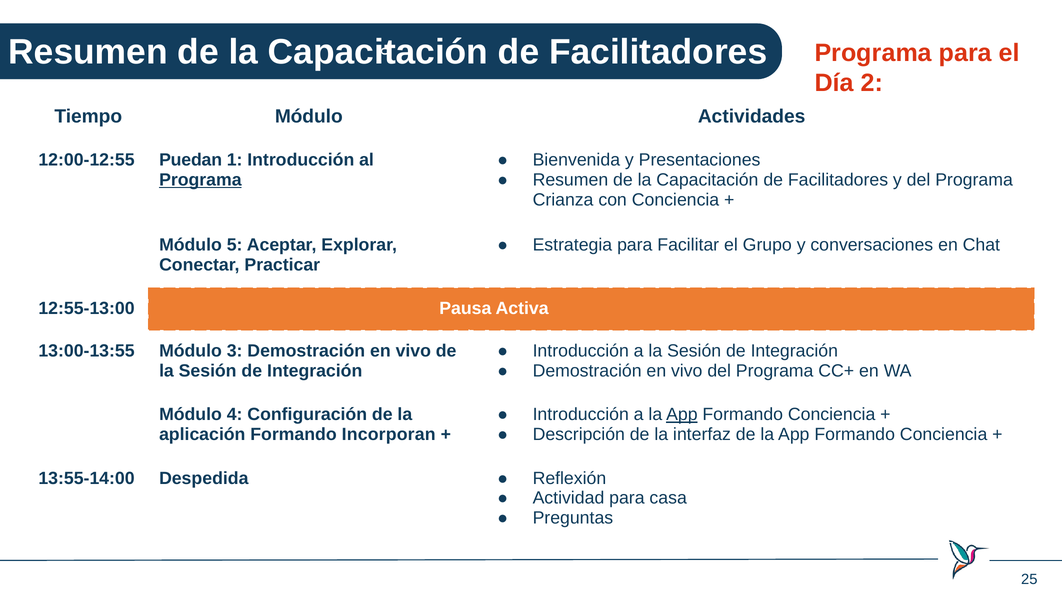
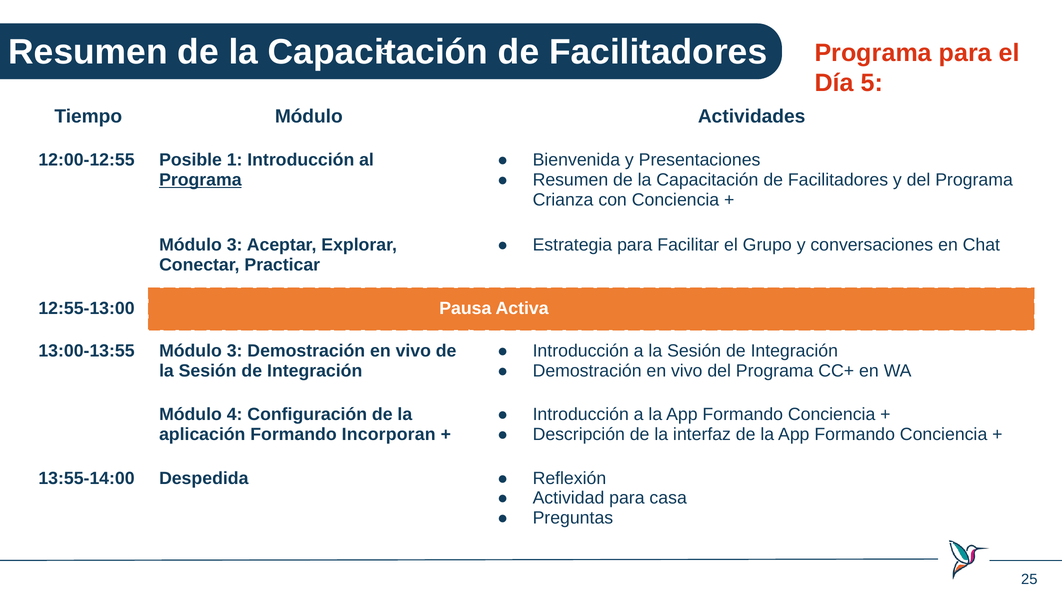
2: 2 -> 5
Puedan: Puedan -> Posible
5 at (235, 245): 5 -> 3
App at (682, 415) underline: present -> none
